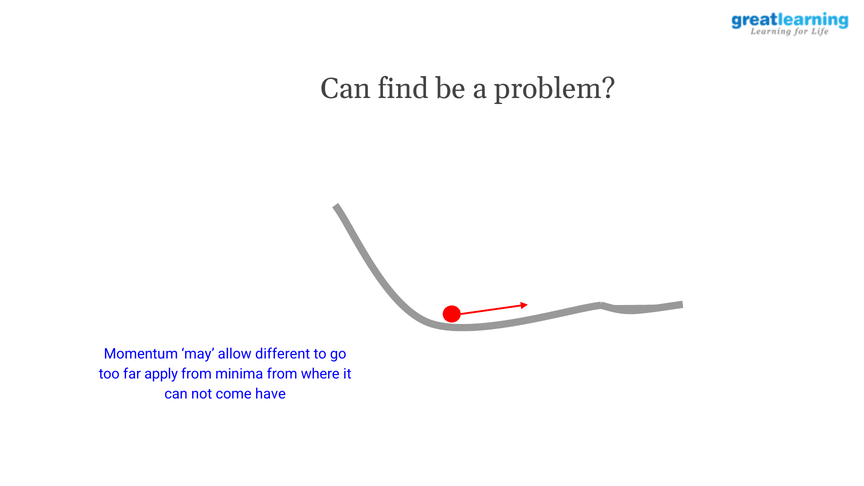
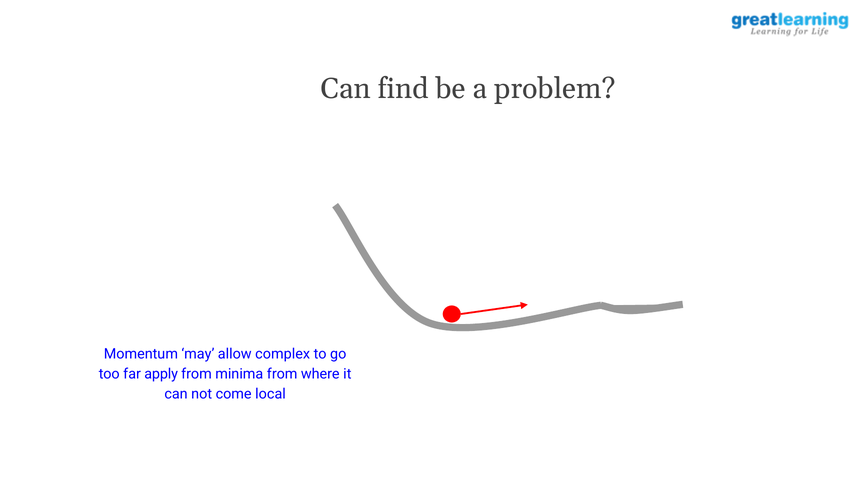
different: different -> complex
have: have -> local
